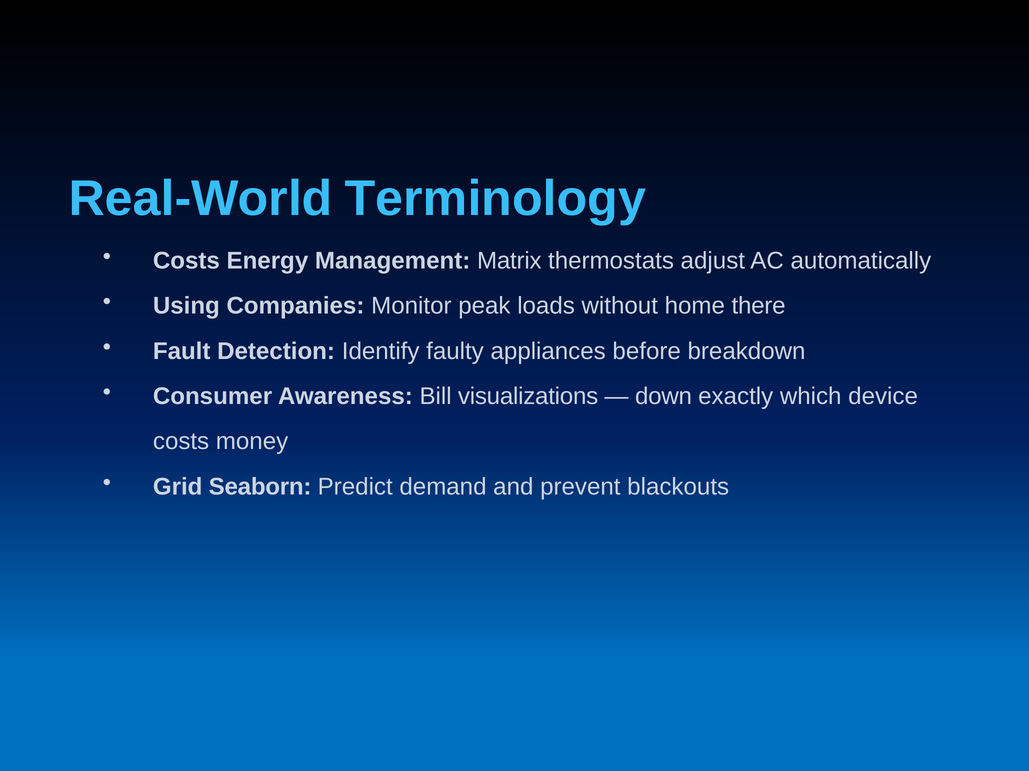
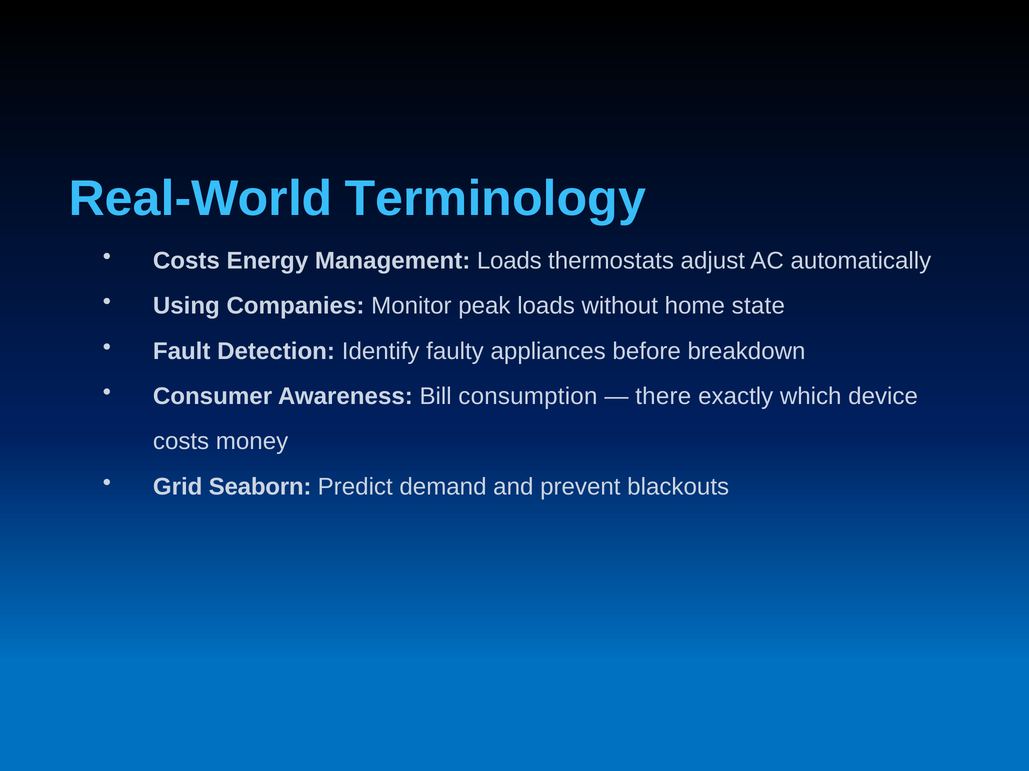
Management Matrix: Matrix -> Loads
there: there -> state
visualizations: visualizations -> consumption
down: down -> there
